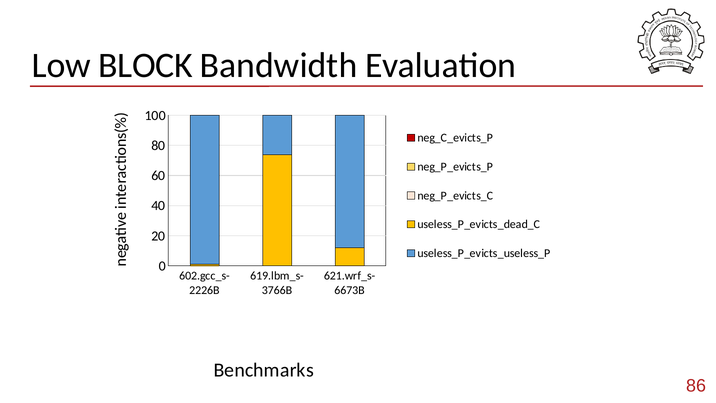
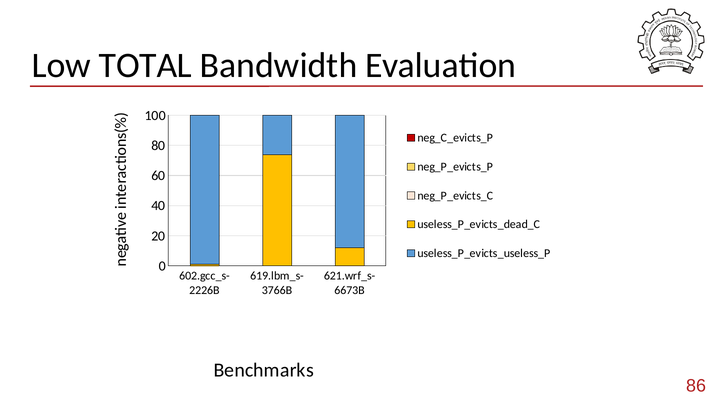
BLOCK: BLOCK -> TOTAL
